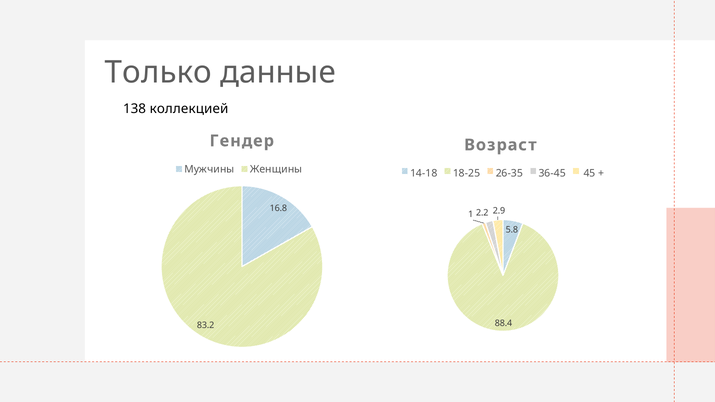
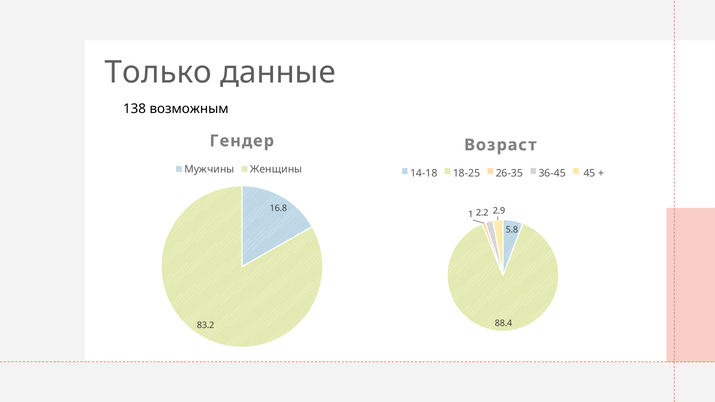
коллекцией: коллекцией -> возможным
